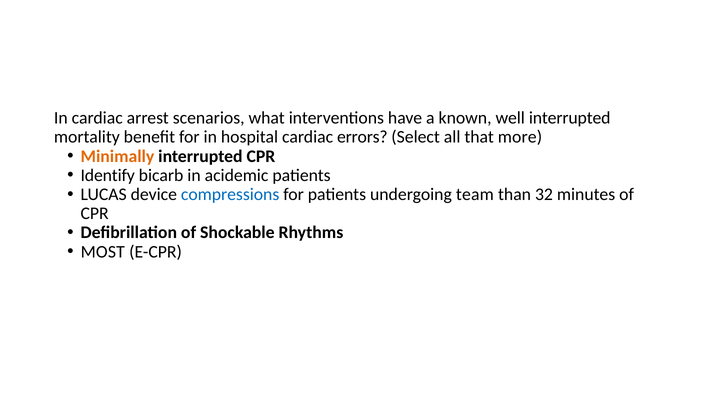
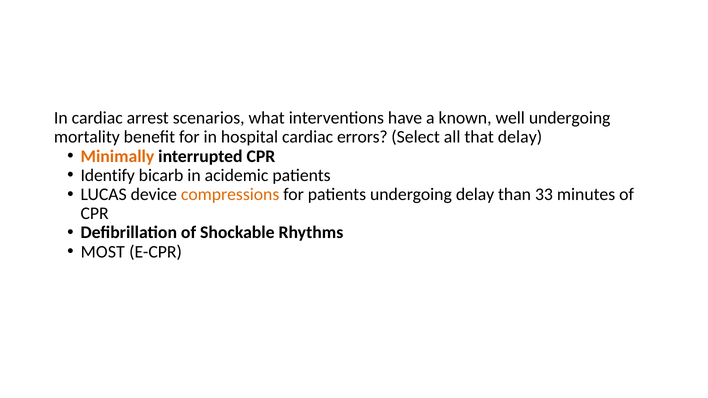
well interrupted: interrupted -> undergoing
that more: more -> delay
compressions colour: blue -> orange
undergoing team: team -> delay
32: 32 -> 33
